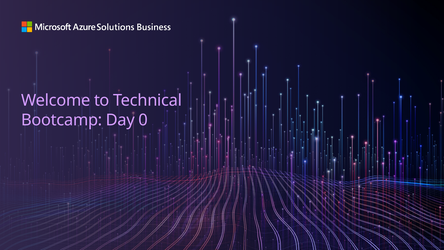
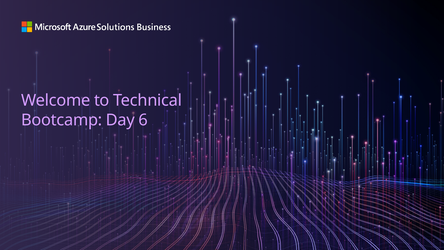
0: 0 -> 6
